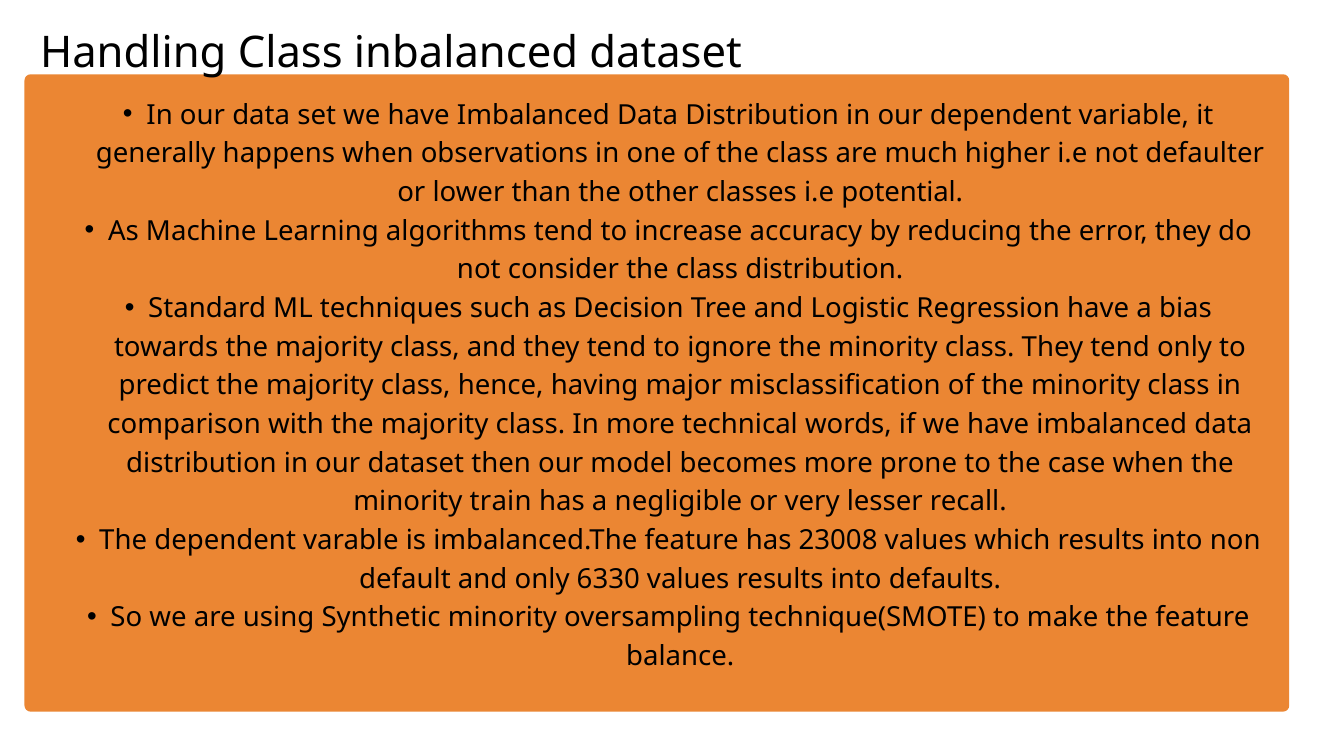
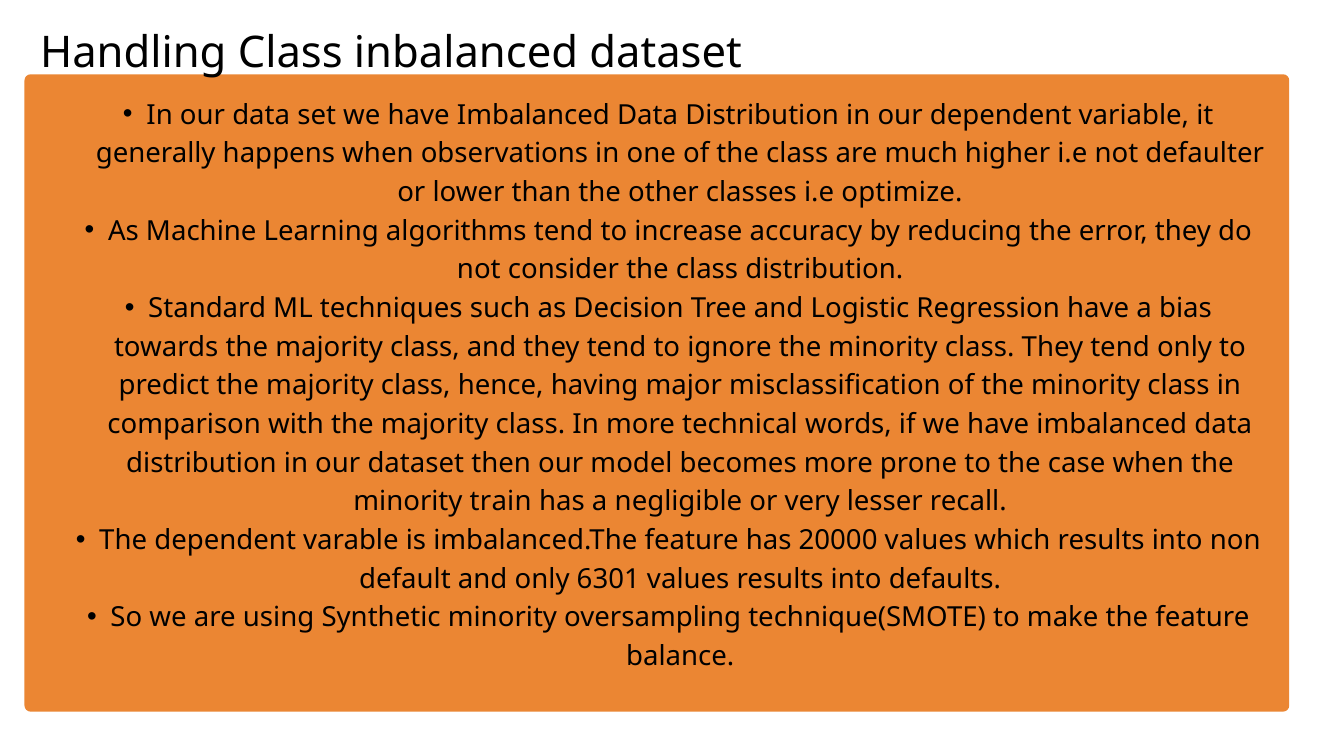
potential: potential -> optimize
23008: 23008 -> 20000
6330: 6330 -> 6301
